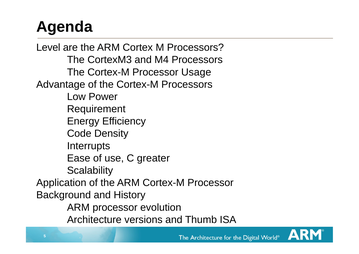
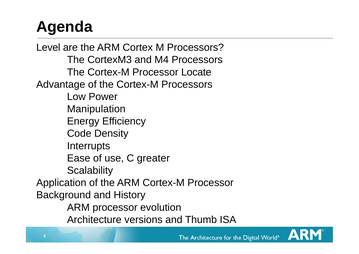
Usage: Usage -> Locate
Requirement: Requirement -> Manipulation
